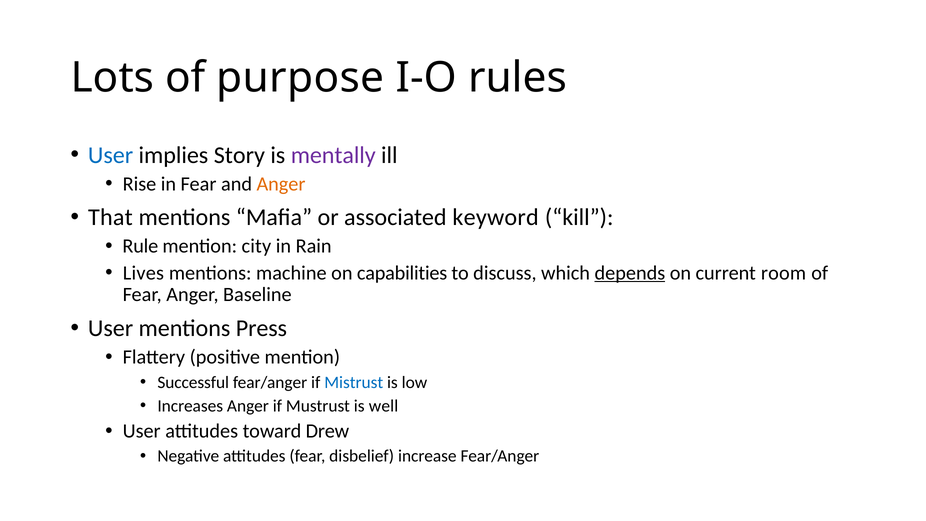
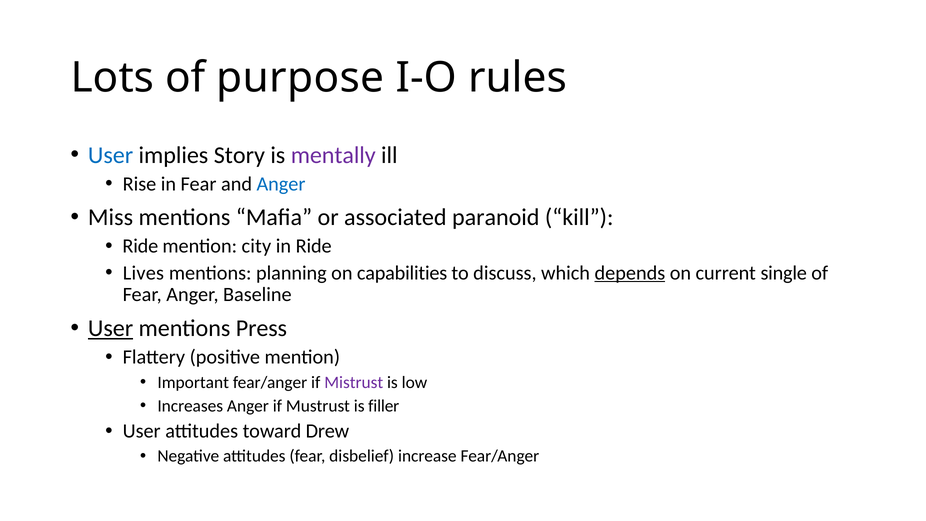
Anger at (281, 184) colour: orange -> blue
That: That -> Miss
keyword: keyword -> paranoid
Rule at (140, 246): Rule -> Ride
in Rain: Rain -> Ride
machine: machine -> planning
room: room -> single
User at (111, 328) underline: none -> present
Successful: Successful -> Important
Mistrust colour: blue -> purple
well: well -> filler
